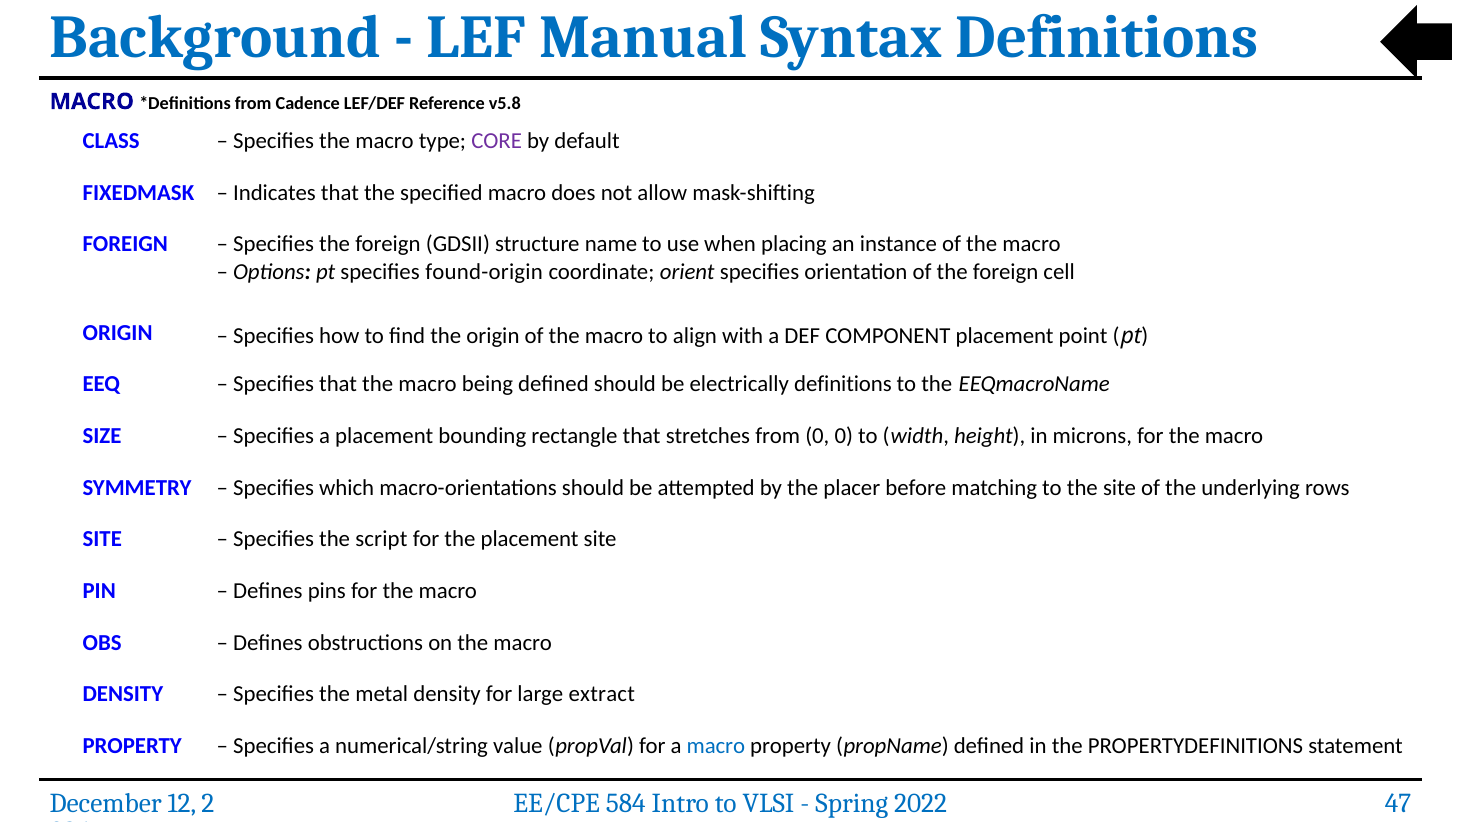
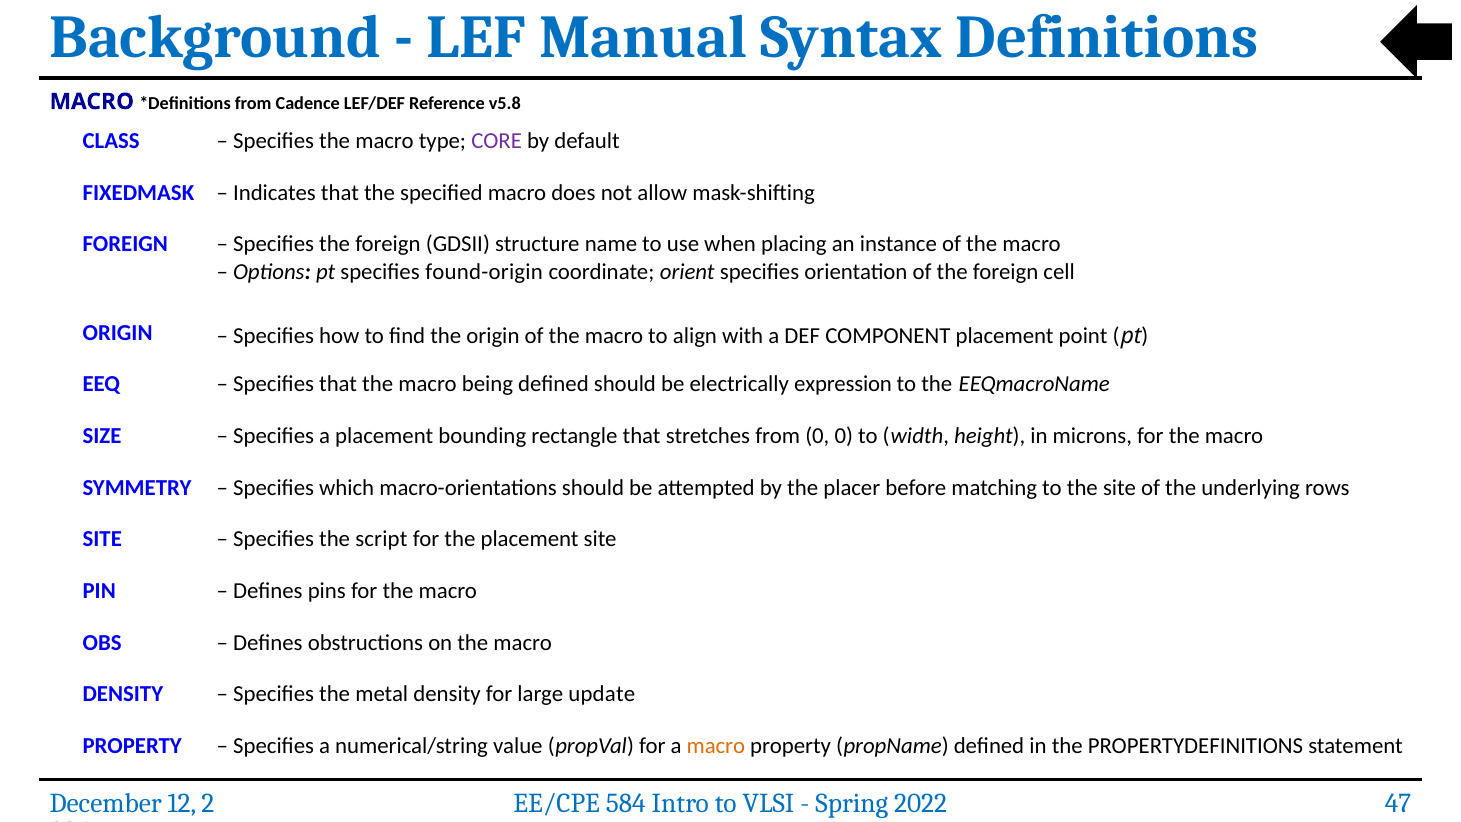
electrically definitions: definitions -> expression
extract: extract -> update
macro at (716, 746) colour: blue -> orange
